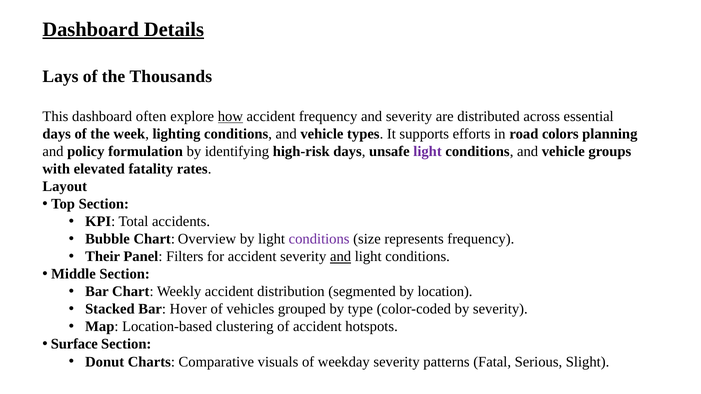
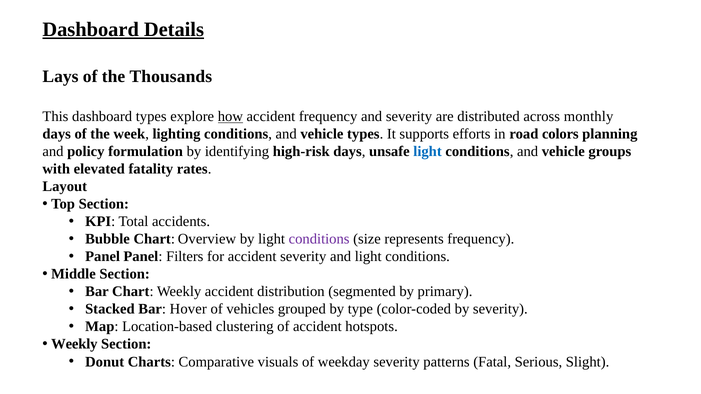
dashboard often: often -> types
essential: essential -> monthly
light at (428, 152) colour: purple -> blue
Their at (103, 257): Their -> Panel
and at (341, 257) underline: present -> none
location: location -> primary
Surface at (74, 344): Surface -> Weekly
